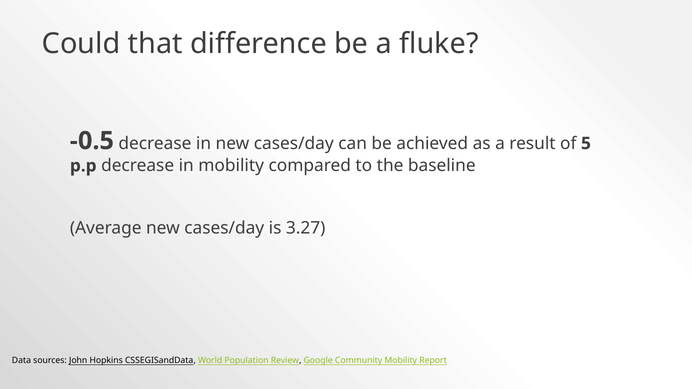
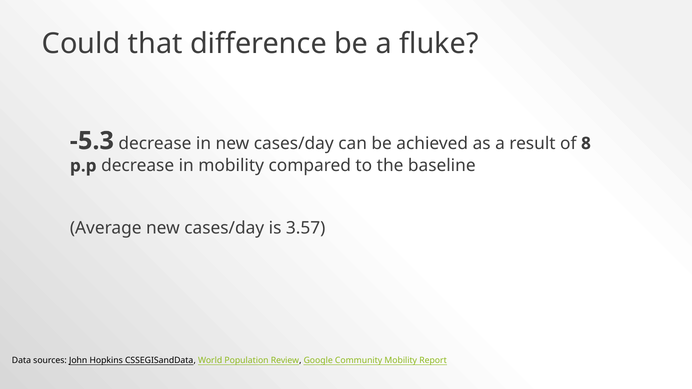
-0.5: -0.5 -> -5.3
5: 5 -> 8
3.27: 3.27 -> 3.57
